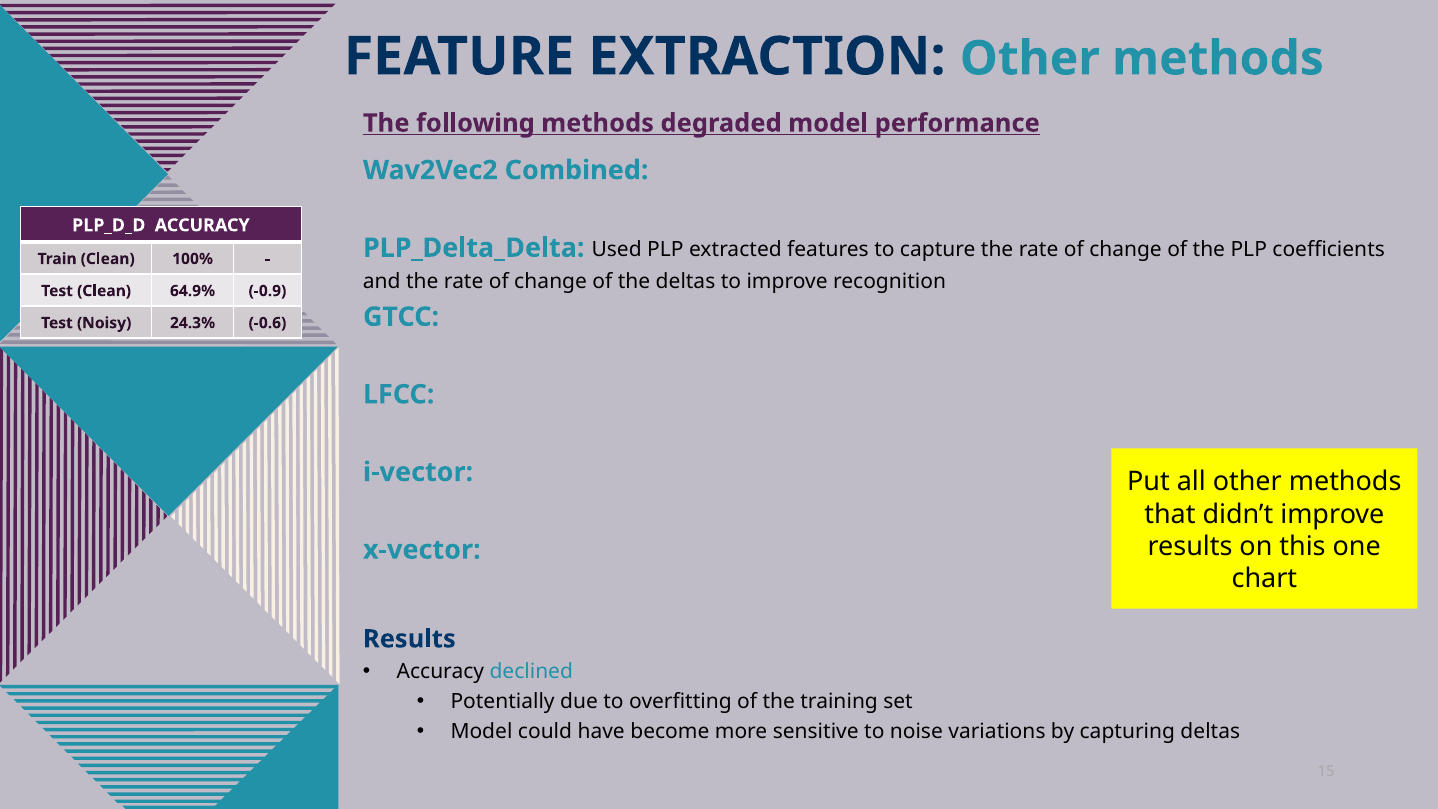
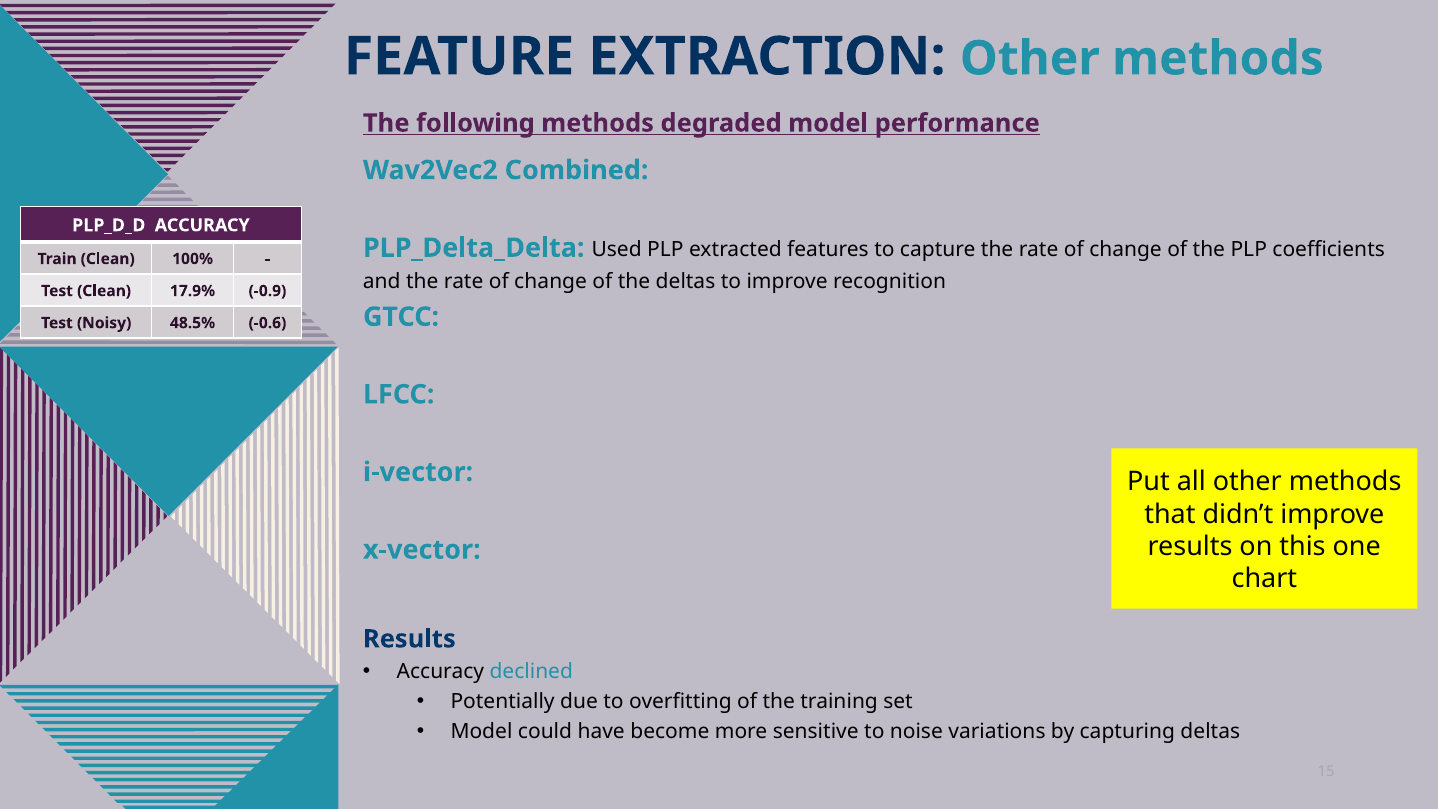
64.9%: 64.9% -> 17.9%
24.3%: 24.3% -> 48.5%
